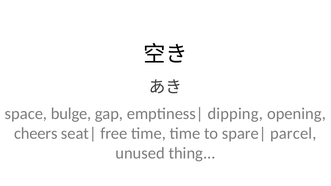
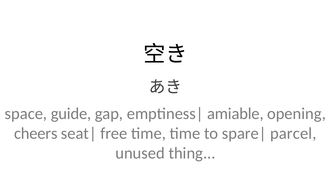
bulge: bulge -> guide
dipping: dipping -> amiable
